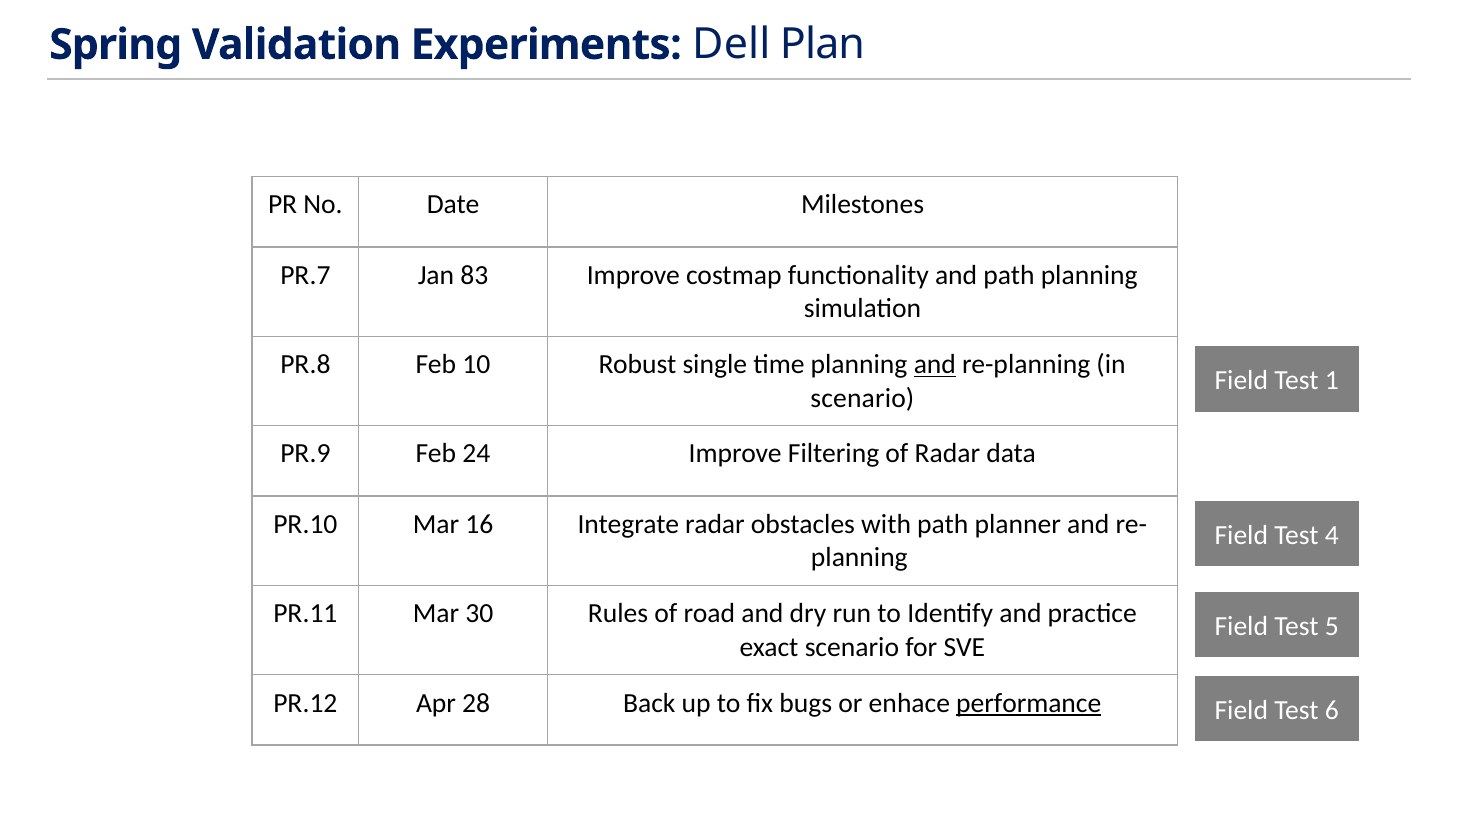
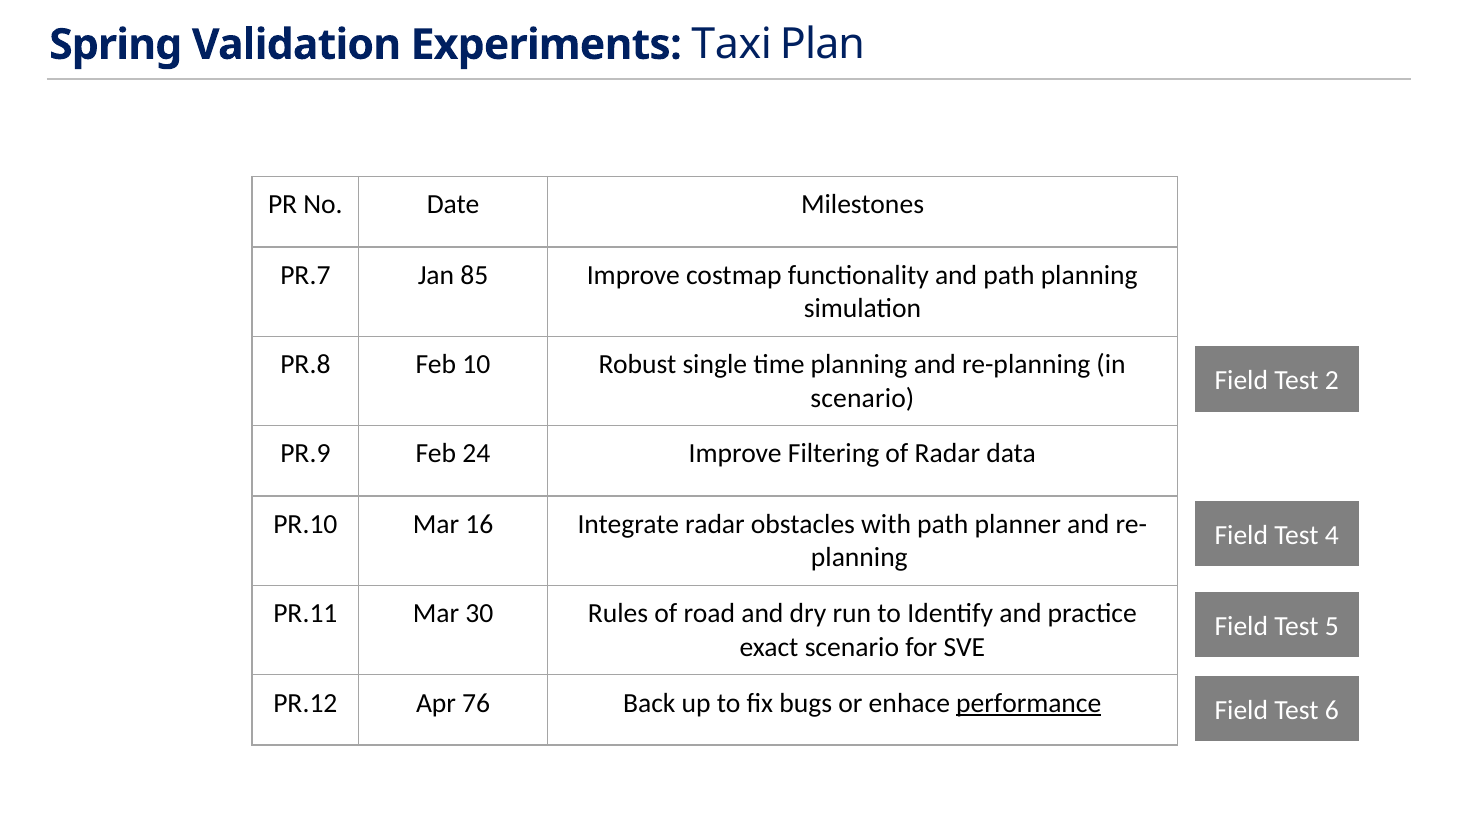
Dell: Dell -> Taxi
83: 83 -> 85
and at (935, 365) underline: present -> none
1: 1 -> 2
28: 28 -> 76
